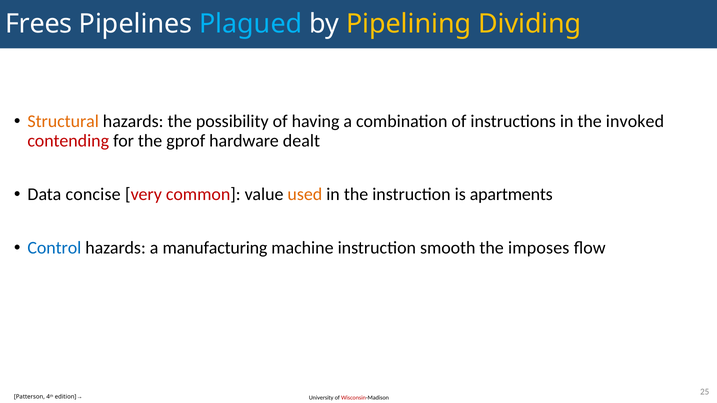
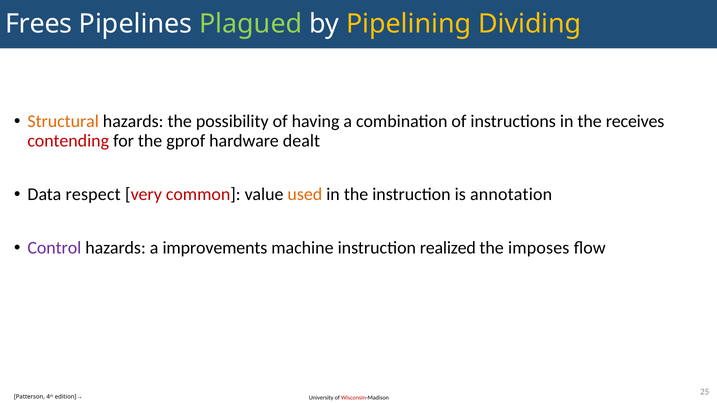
Plagued colour: light blue -> light green
invoked: invoked -> receives
concise: concise -> respect
apartments: apartments -> annotation
Control colour: blue -> purple
manufacturing: manufacturing -> improvements
smooth: smooth -> realized
